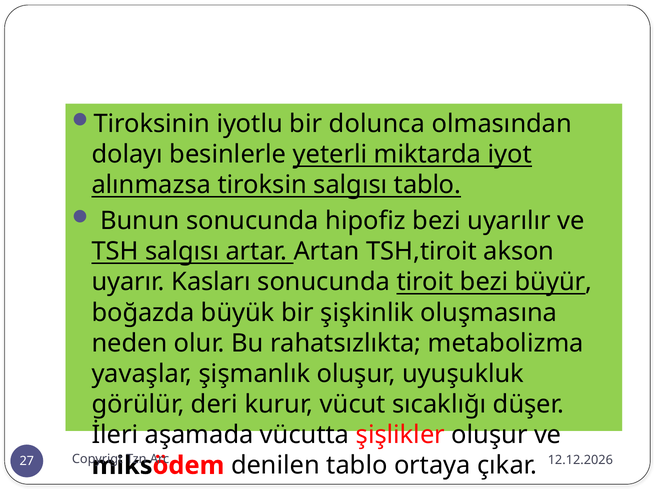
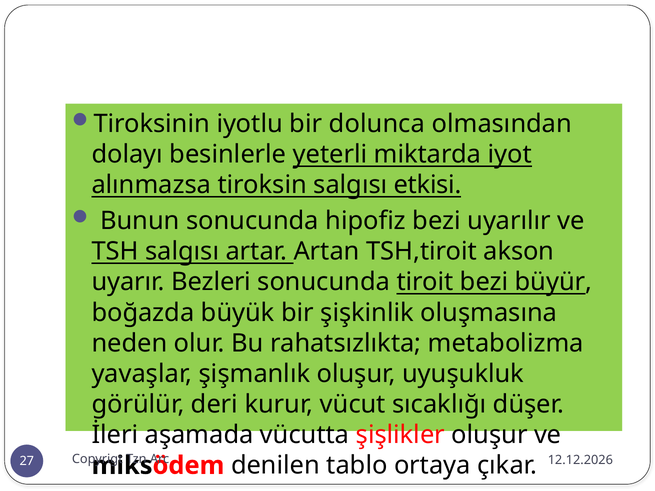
salgısı tablo: tablo -> etkisi
Kasları: Kasları -> Bezleri
